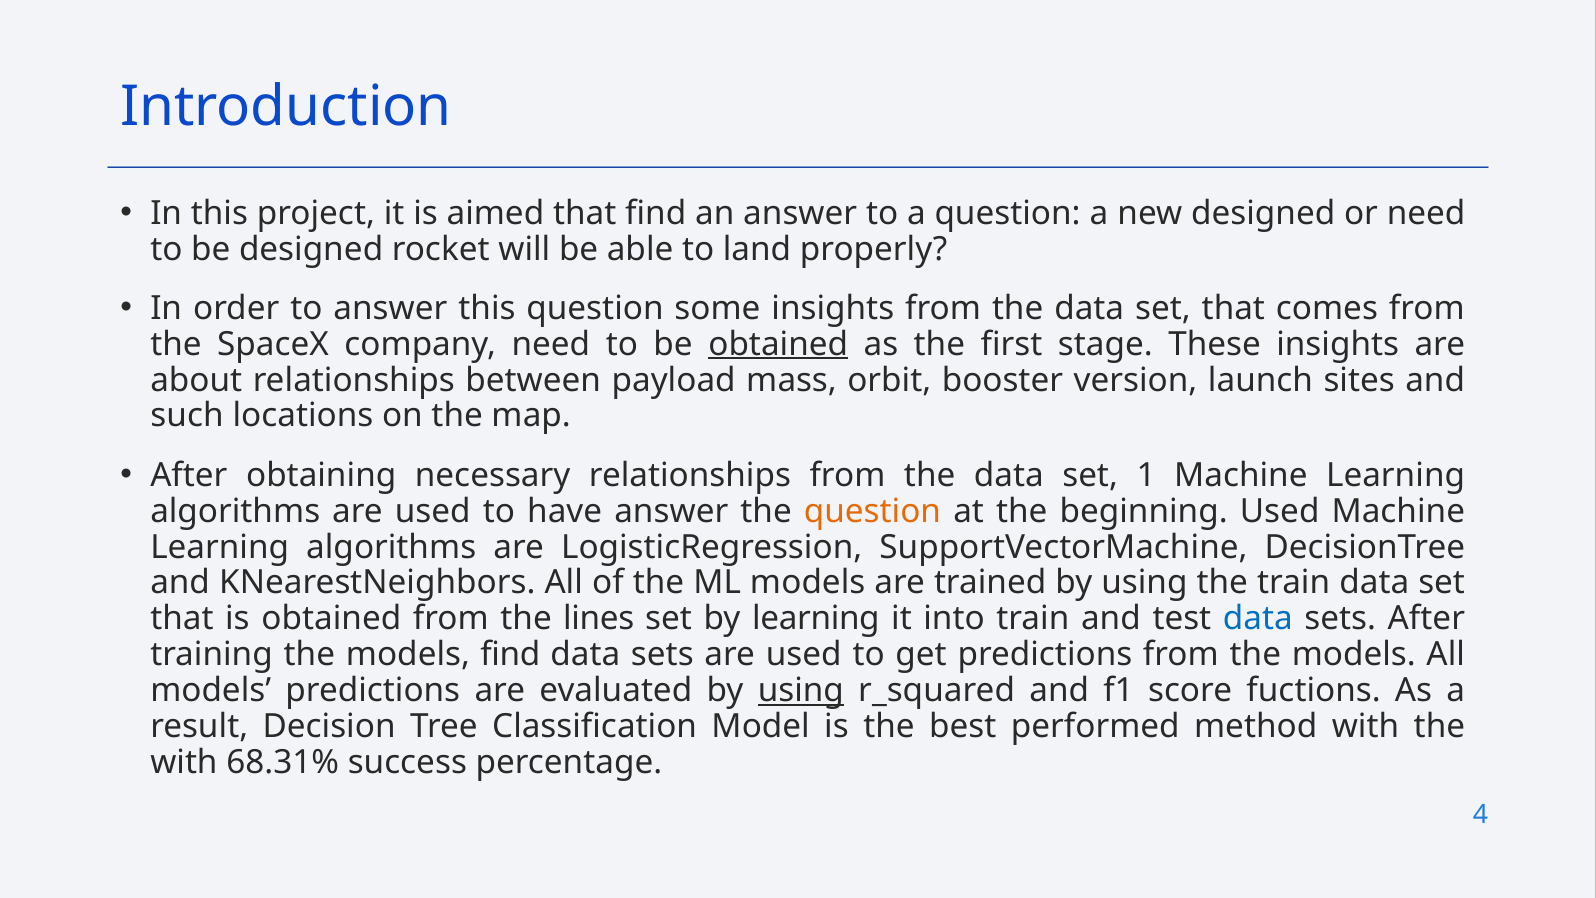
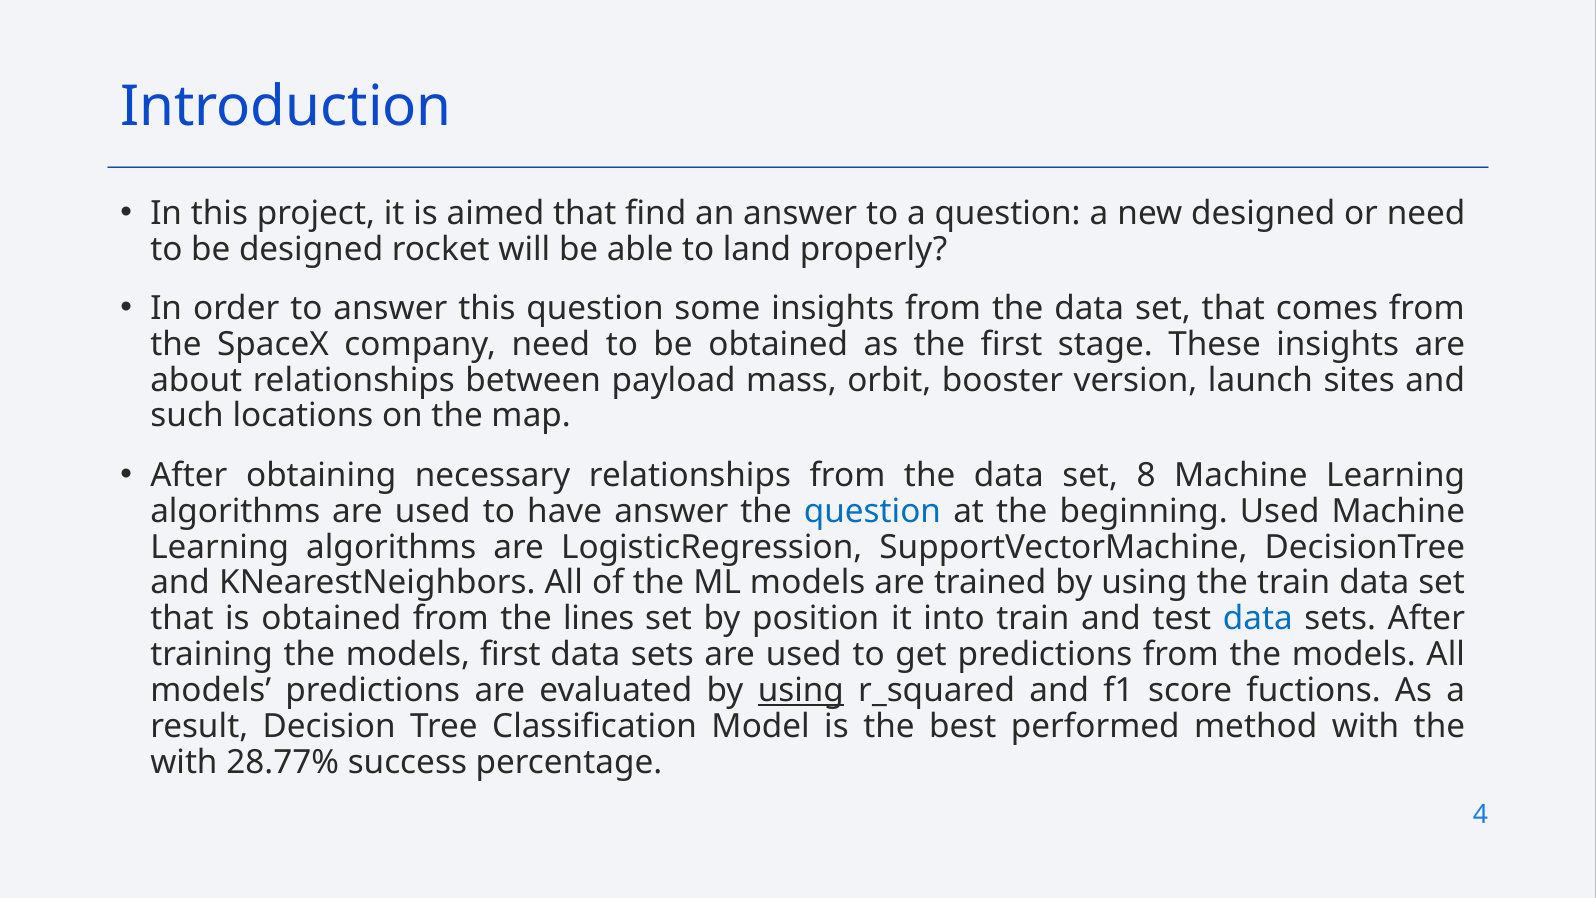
obtained at (778, 344) underline: present -> none
1: 1 -> 8
question at (872, 511) colour: orange -> blue
by learning: learning -> position
models find: find -> first
68.31%: 68.31% -> 28.77%
